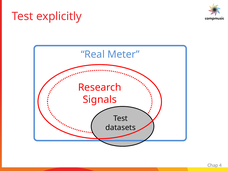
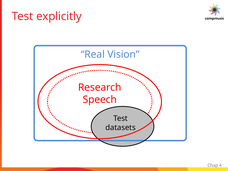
Meter: Meter -> Vision
Signals: Signals -> Speech
